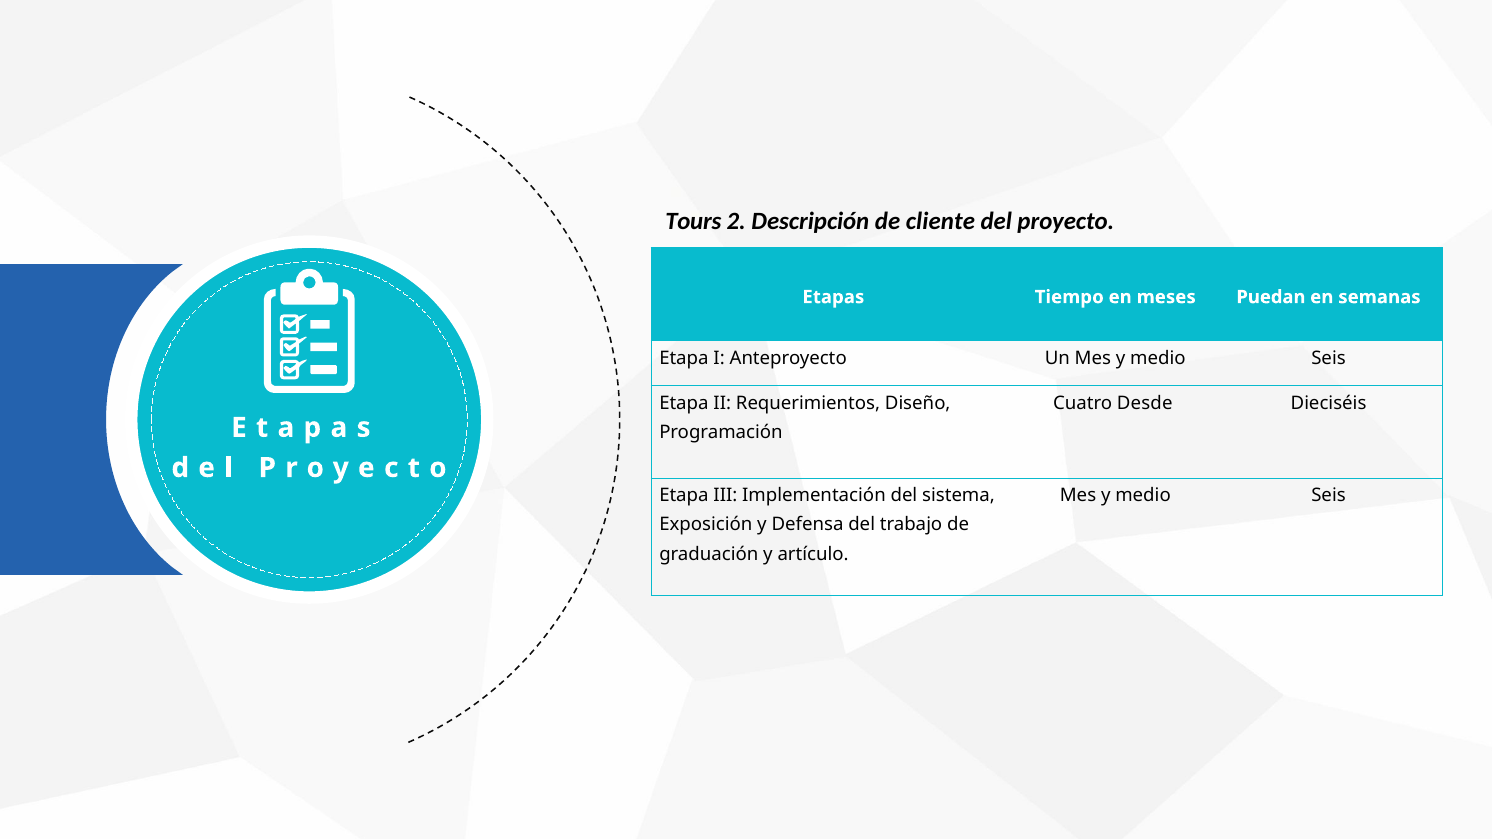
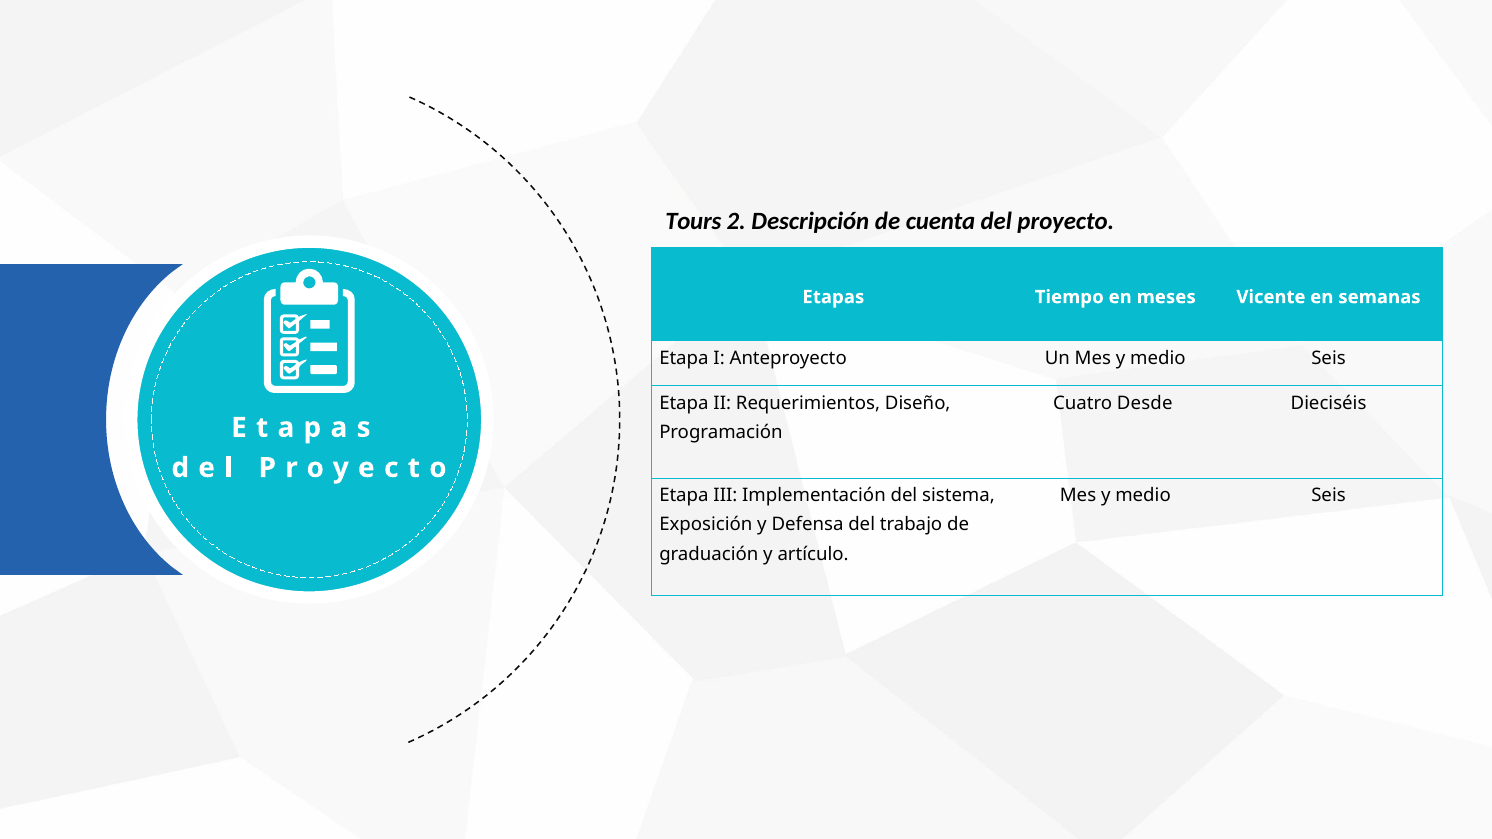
cliente: cliente -> cuenta
Puedan: Puedan -> Vicente
